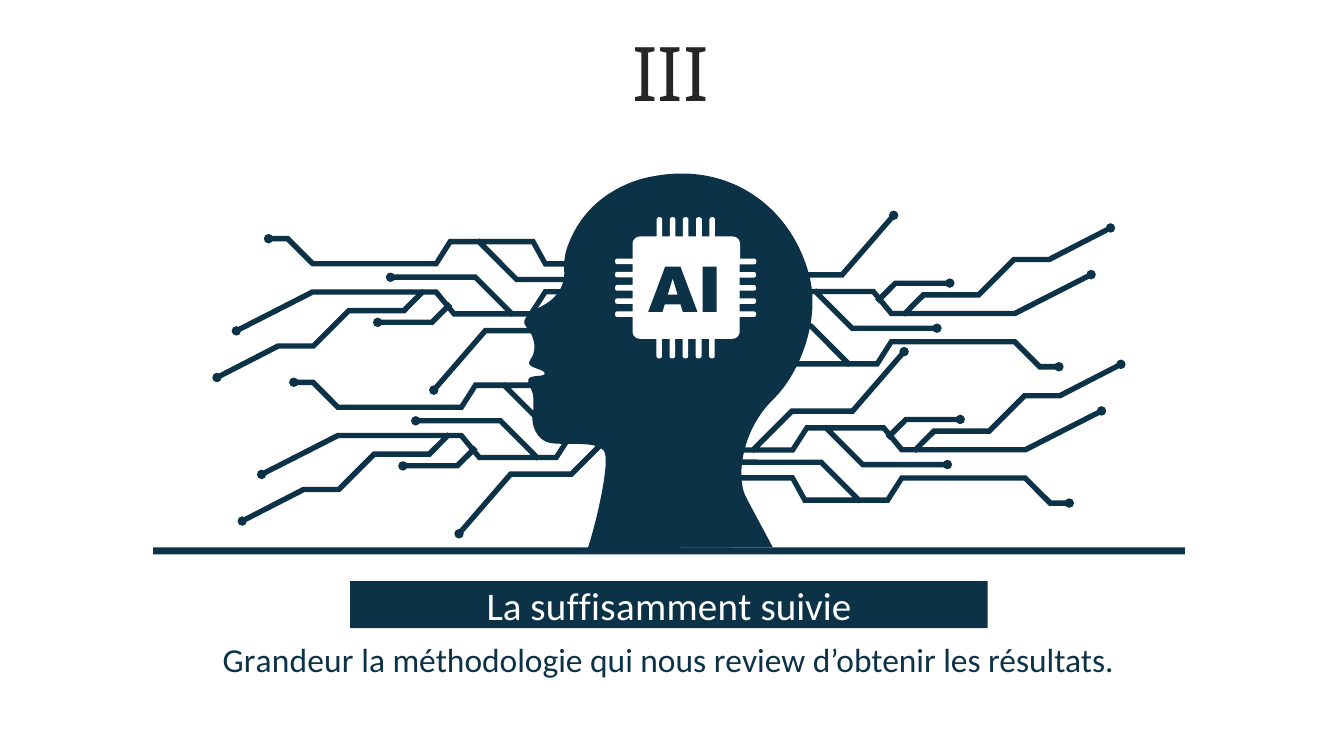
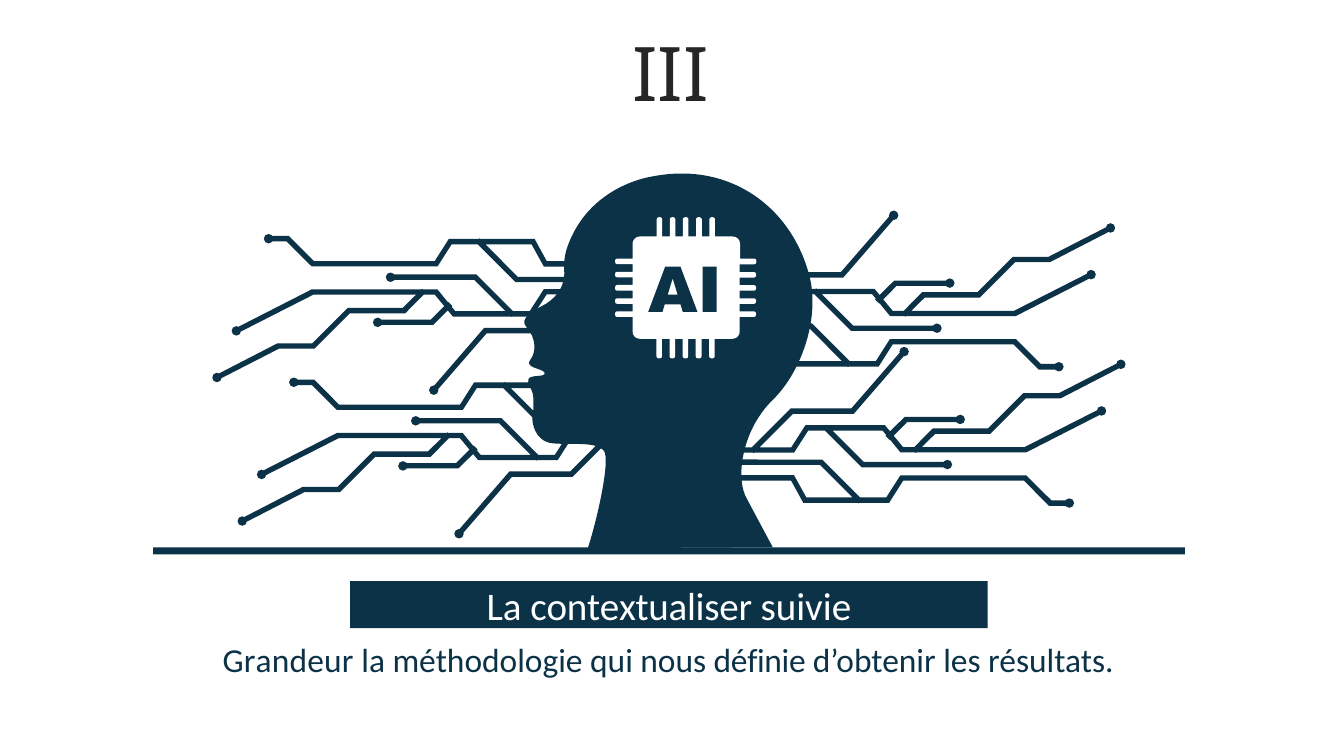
suffisamment: suffisamment -> contextualiser
review: review -> définie
